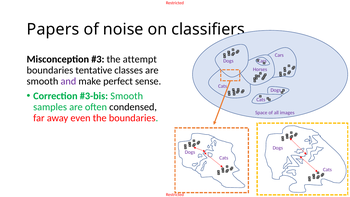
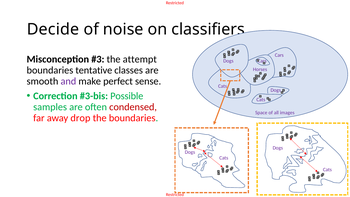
Papers: Papers -> Decide
Smooth at (127, 96): Smooth -> Possible
condensed colour: black -> red
even: even -> drop
